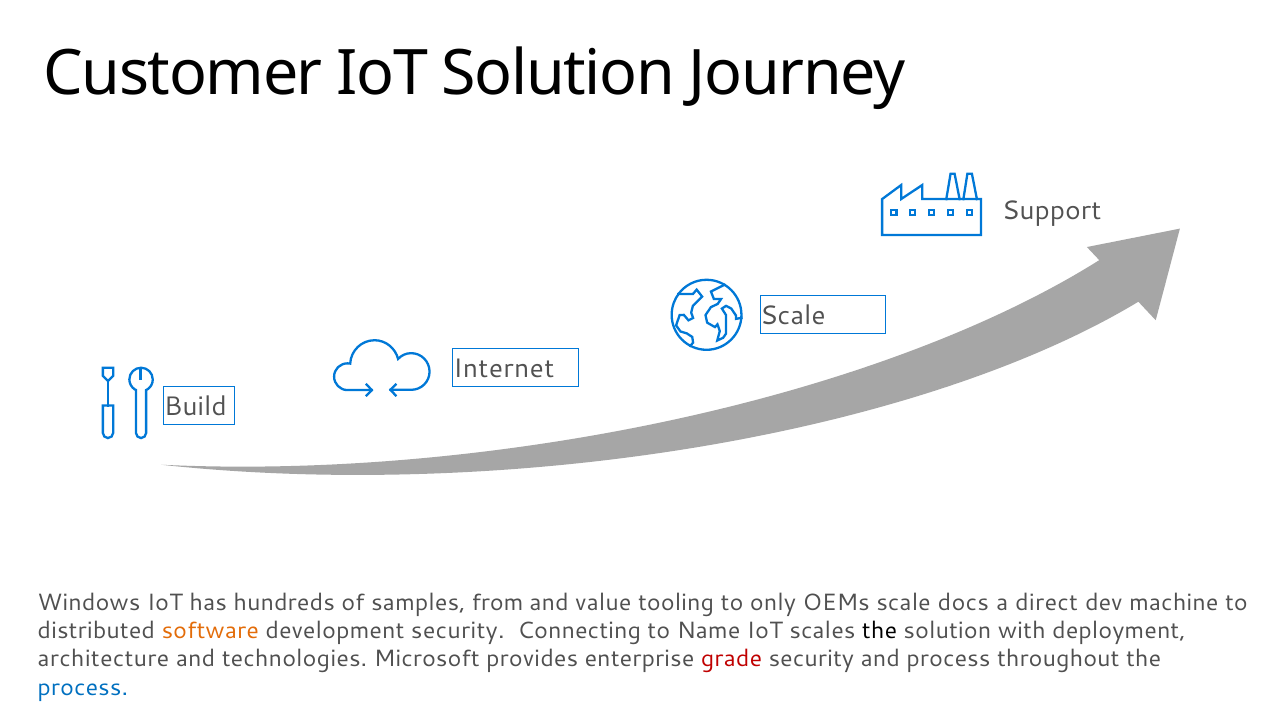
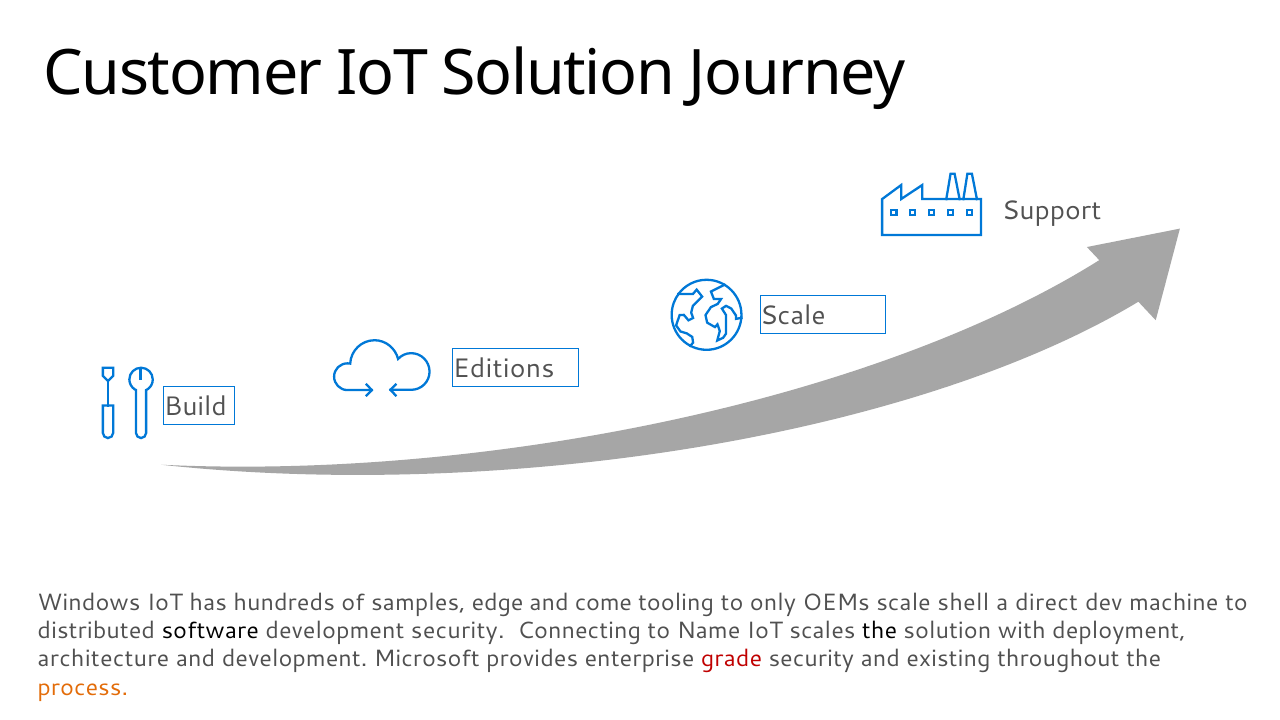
Internet: Internet -> Editions
from: from -> edge
value: value -> come
docs: docs -> shell
software colour: orange -> black
and technologies: technologies -> development
and process: process -> existing
process at (83, 687) colour: blue -> orange
